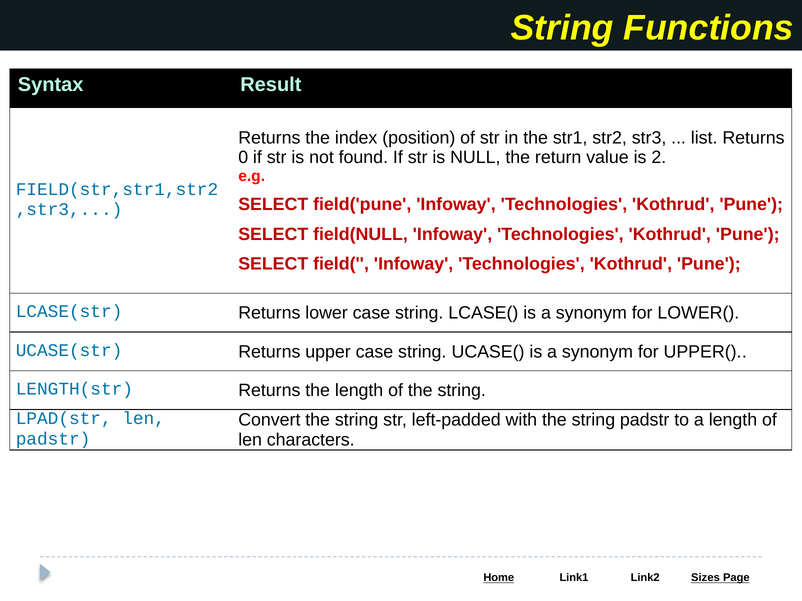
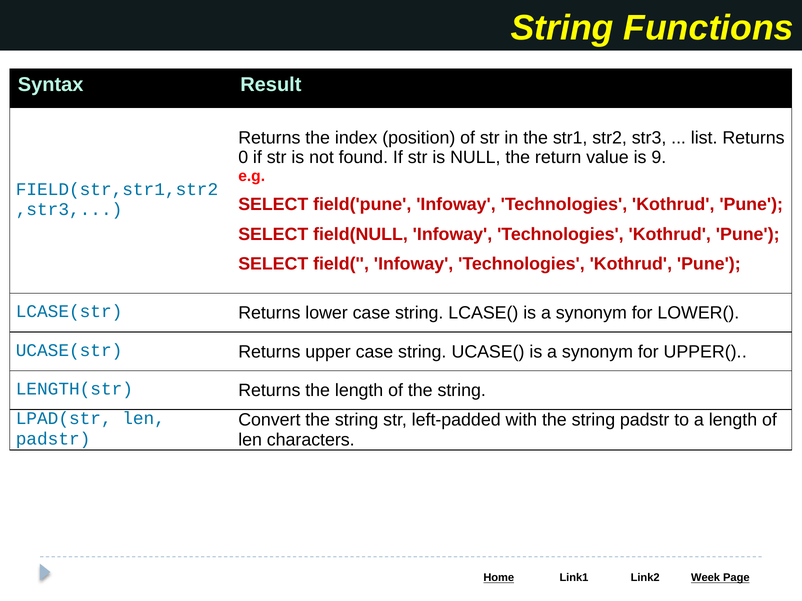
2: 2 -> 9
Sizes: Sizes -> Week
